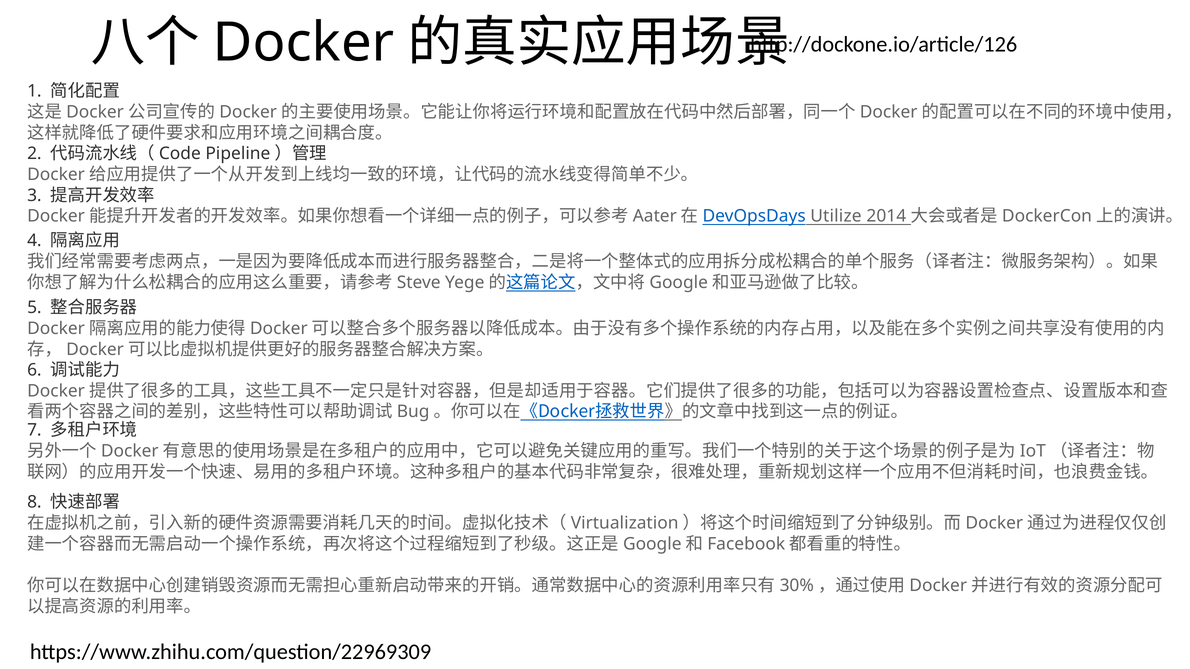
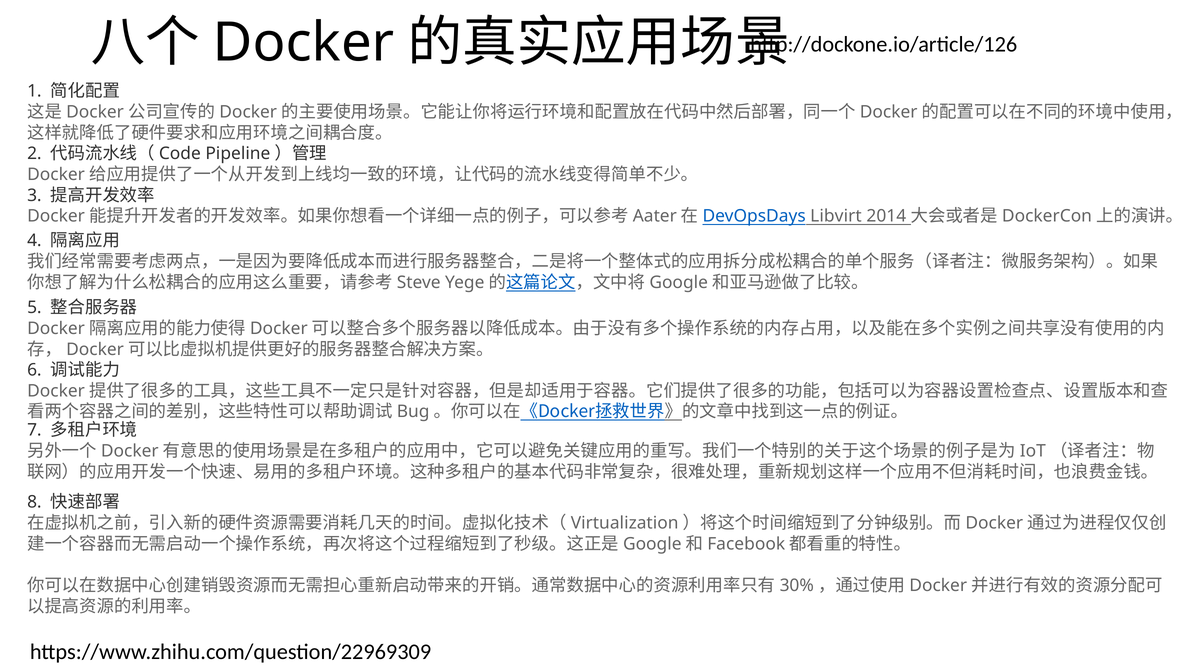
Utilize: Utilize -> Libvirt
